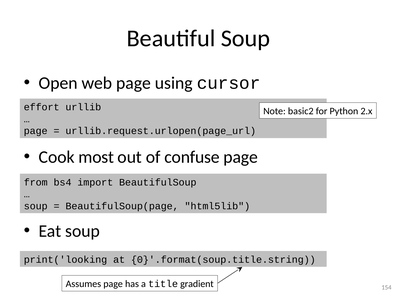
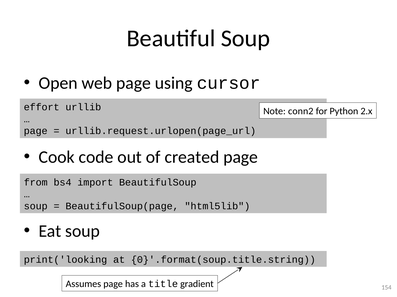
basic2: basic2 -> conn2
most: most -> code
confuse: confuse -> created
